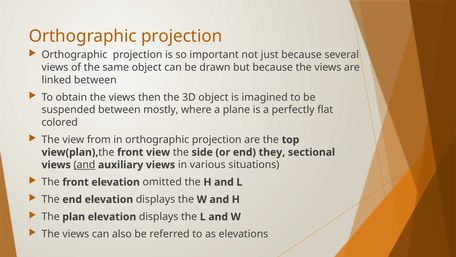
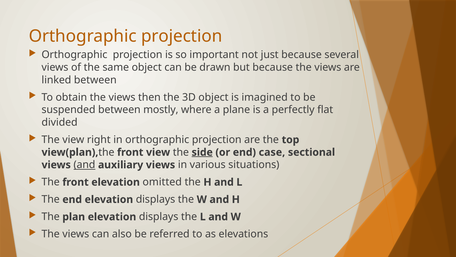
colored: colored -> divided
from: from -> right
side underline: none -> present
they: they -> case
